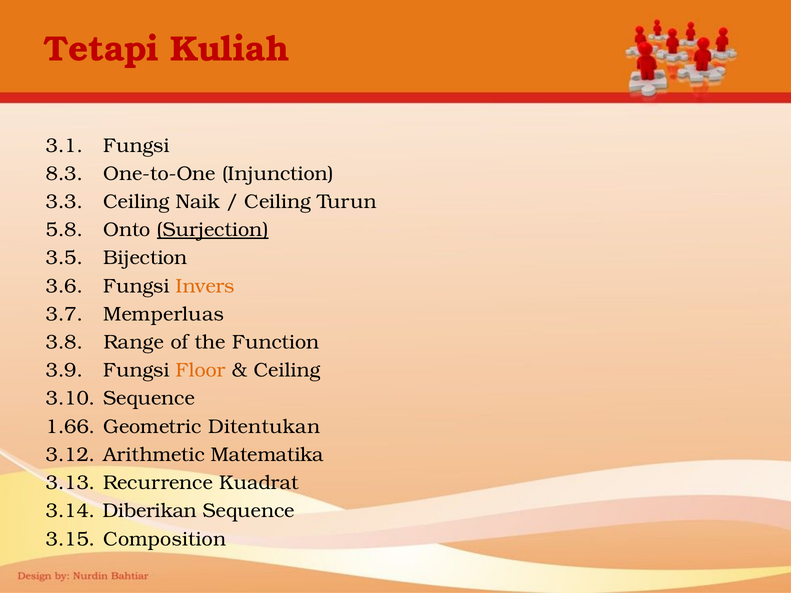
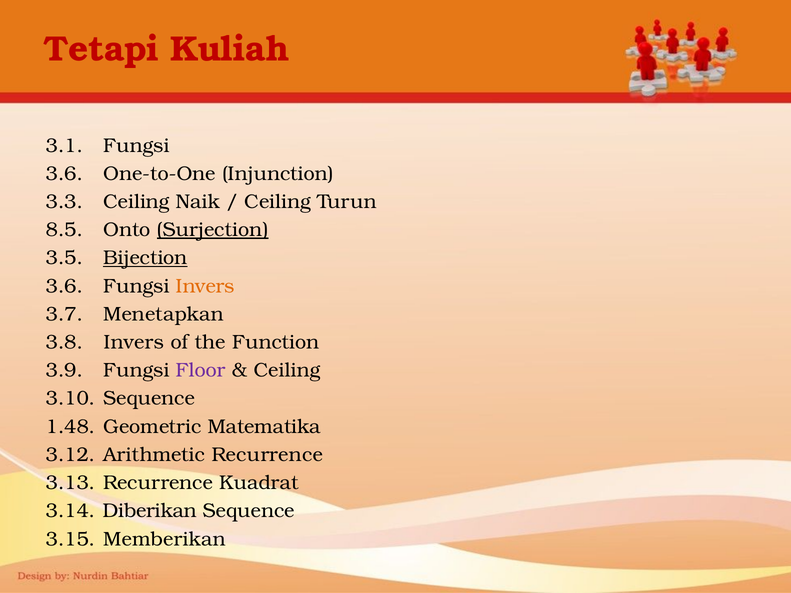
8.3 at (64, 174): 8.3 -> 3.6
5.8: 5.8 -> 8.5
Bijection underline: none -> present
Memperluas: Memperluas -> Menetapkan
3.8 Range: Range -> Invers
Floor colour: orange -> purple
1.66: 1.66 -> 1.48
Ditentukan: Ditentukan -> Matematika
Arithmetic Matematika: Matematika -> Recurrence
Composition: Composition -> Memberikan
